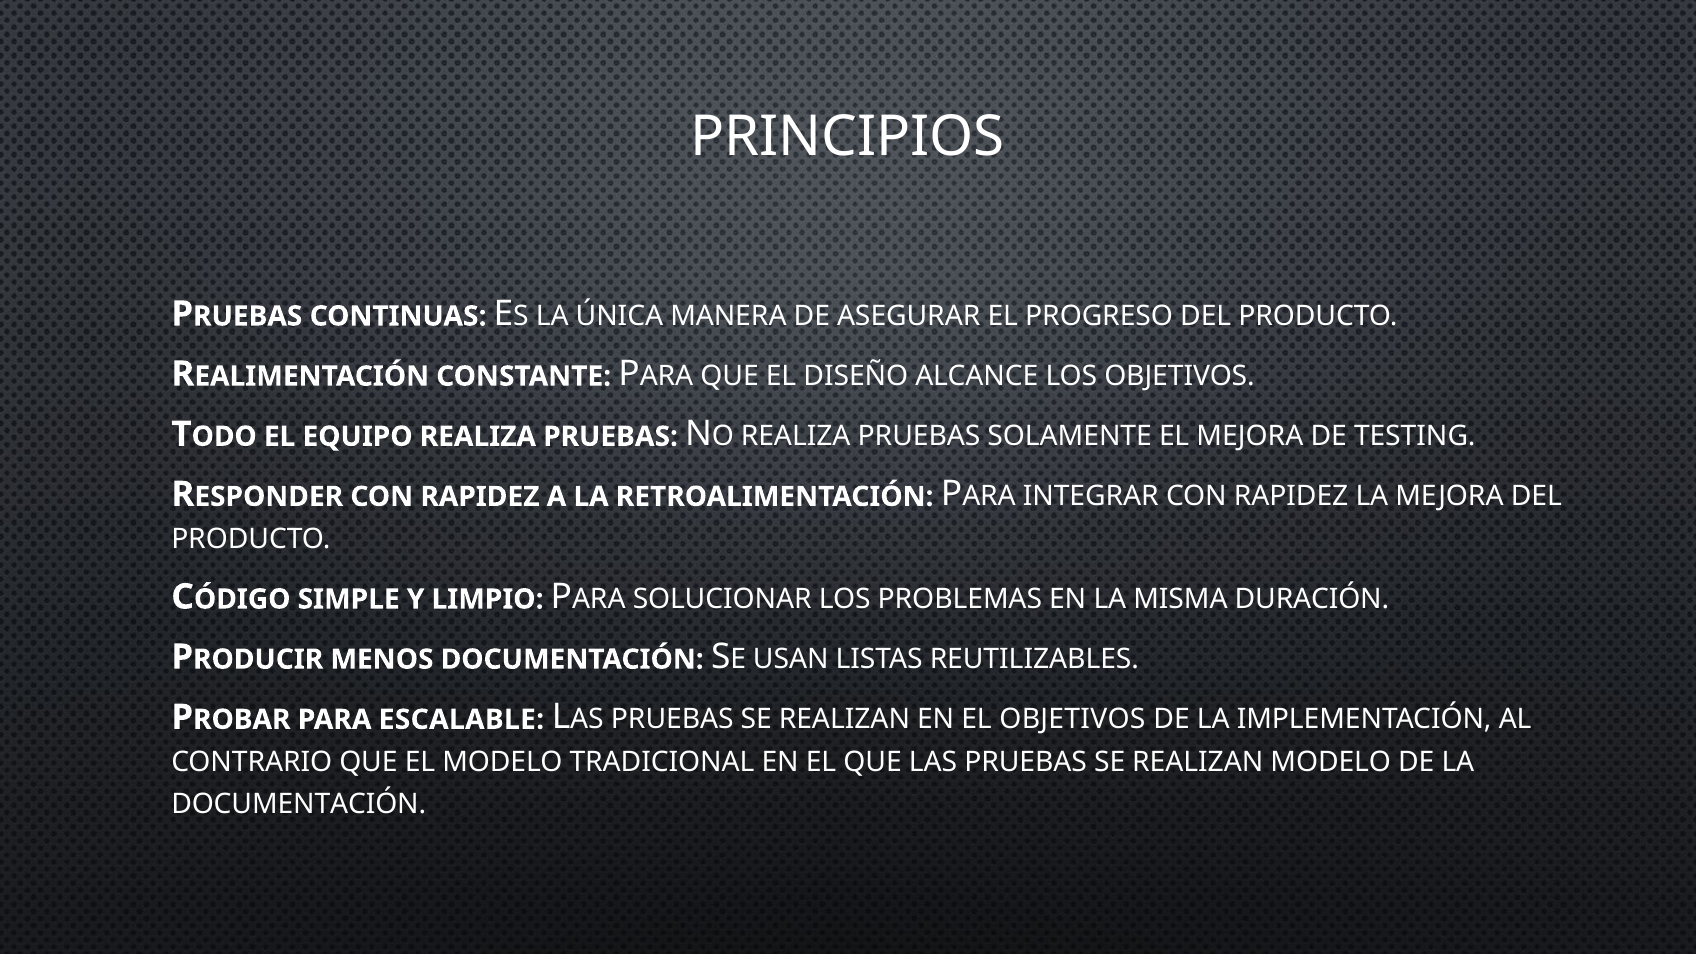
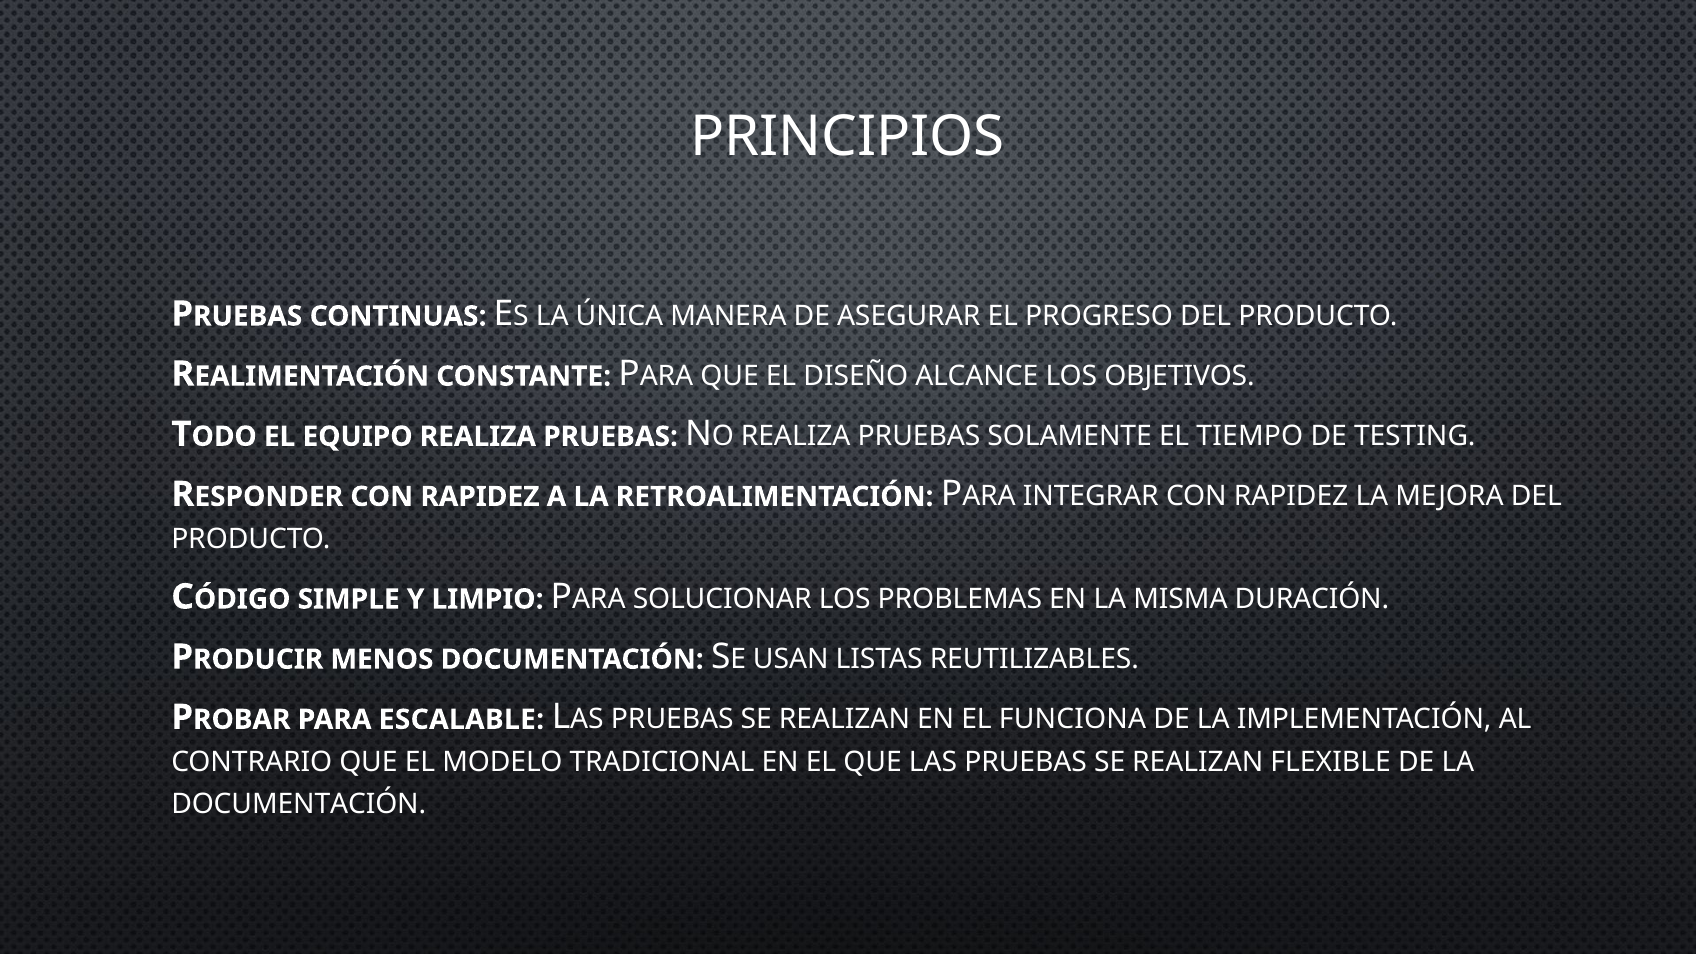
EL MEJORA: MEJORA -> TIEMPO
EL OBJETIVOS: OBJETIVOS -> FUNCIONA
REALIZAN MODELO: MODELO -> FLEXIBLE
